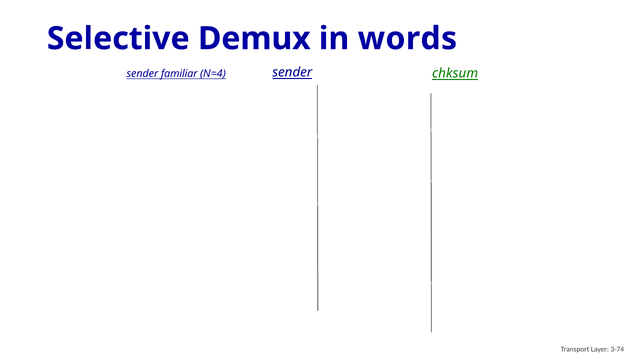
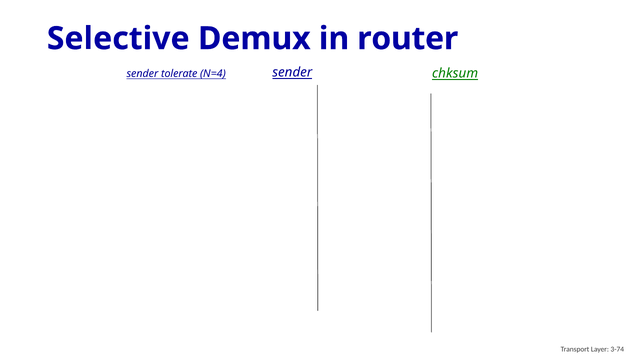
words: words -> router
familiar: familiar -> tolerate
